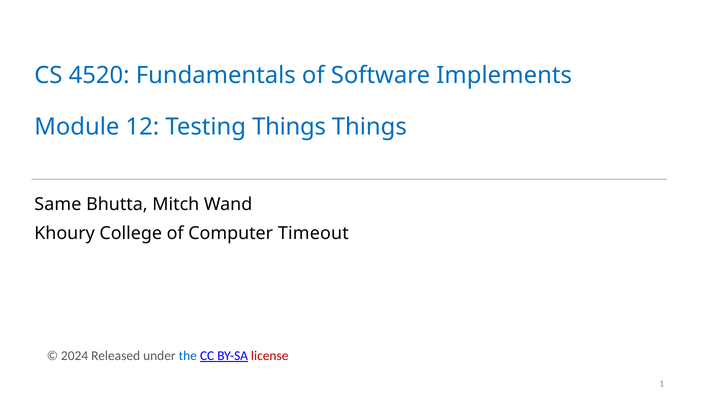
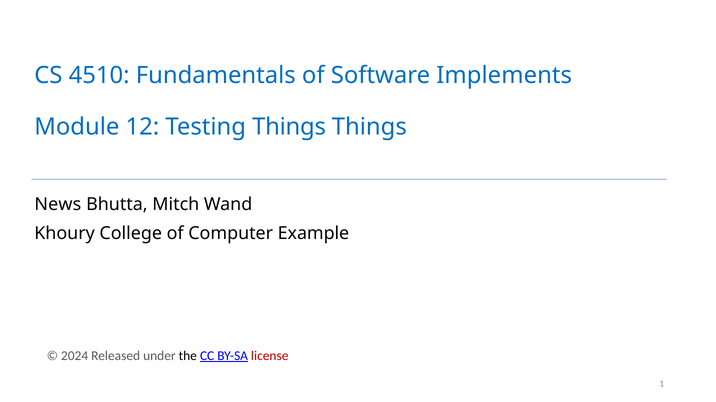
4520: 4520 -> 4510
Same: Same -> News
Timeout: Timeout -> Example
the colour: blue -> black
